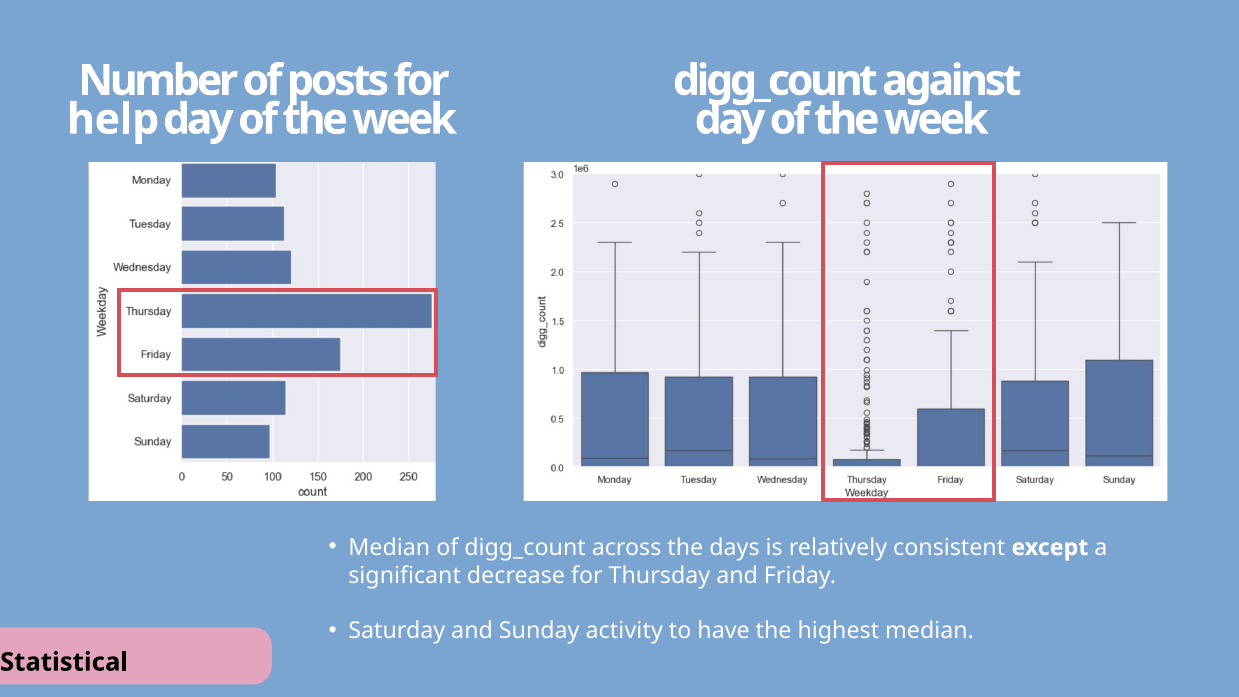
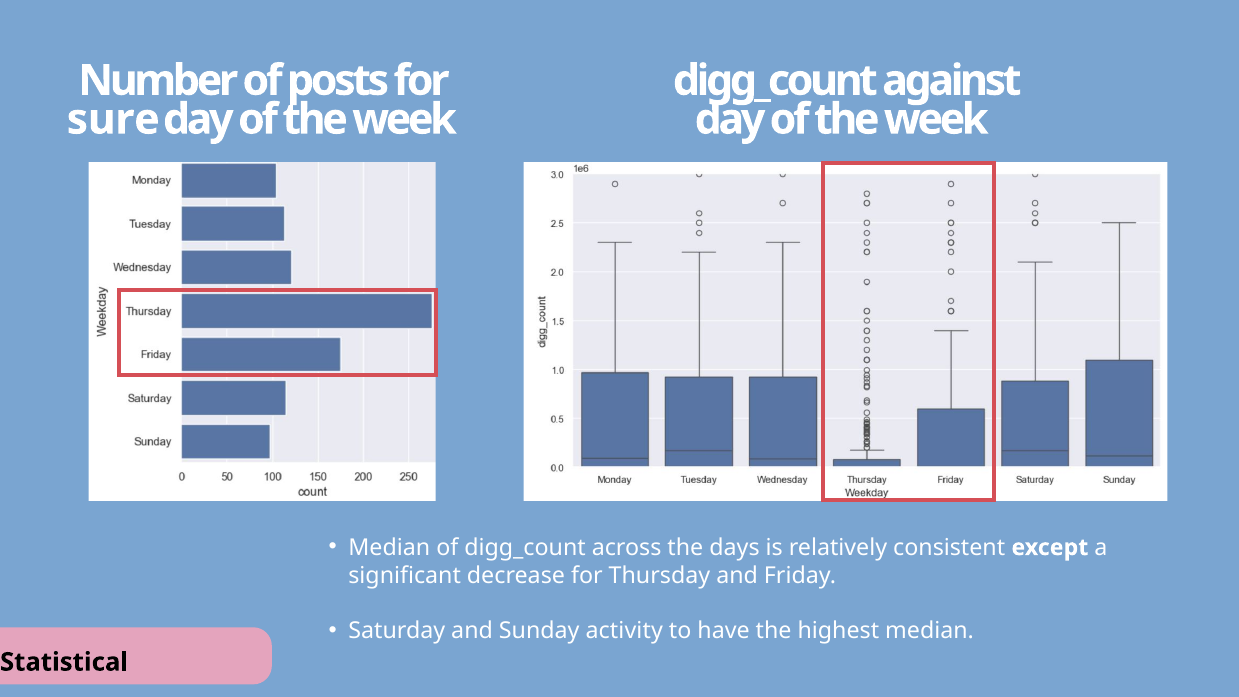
help: help -> sure
